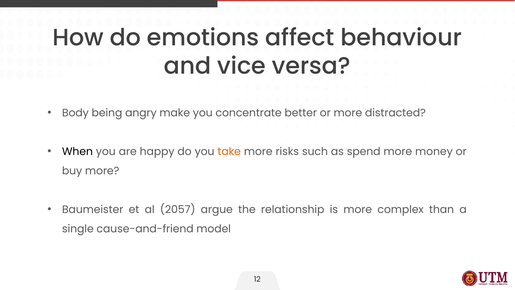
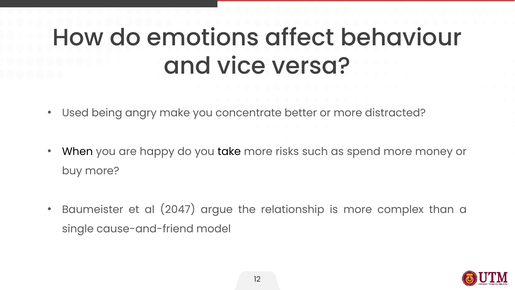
Body: Body -> Used
take colour: orange -> black
2057: 2057 -> 2047
